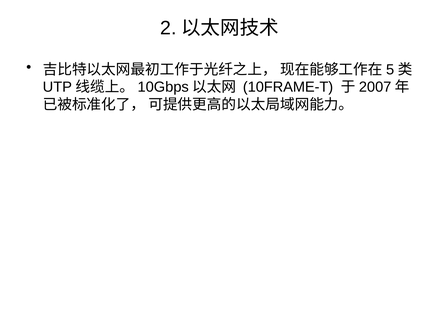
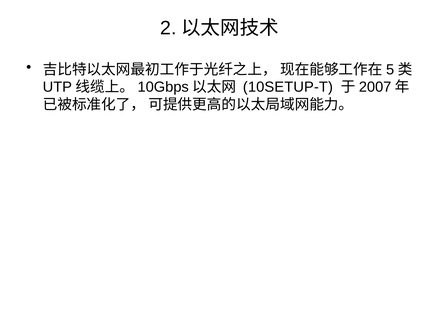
10FRAME-T: 10FRAME-T -> 10SETUP-T
